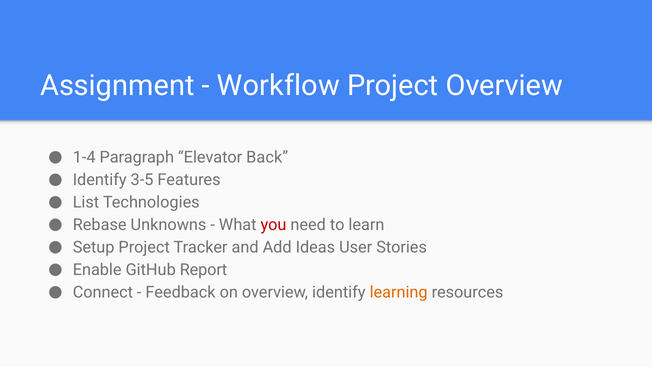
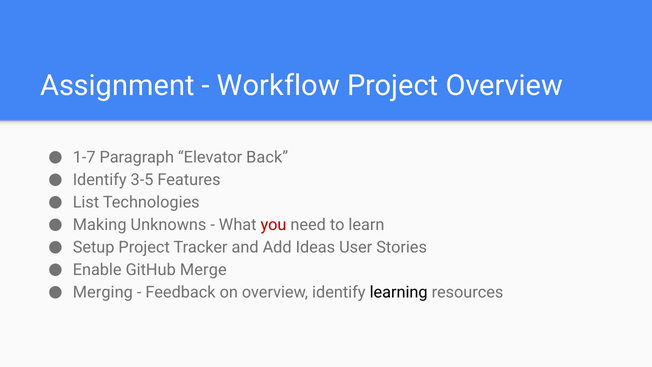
1-4: 1-4 -> 1-7
Rebase: Rebase -> Making
Report: Report -> Merge
Connect: Connect -> Merging
learning colour: orange -> black
